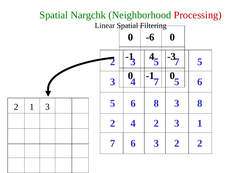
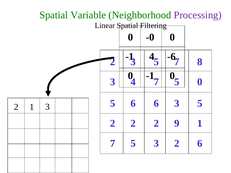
Nargchk: Nargchk -> Variable
Processing colour: red -> purple
-6: -6 -> -0
-3: -3 -> -6
5 7 5: 5 -> 8
7 5 6: 6 -> 0
6 8: 8 -> 6
8 at (200, 104): 8 -> 5
4 at (133, 124): 4 -> 2
3 at (177, 124): 3 -> 9
6 at (133, 144): 6 -> 5
3 2 2: 2 -> 6
